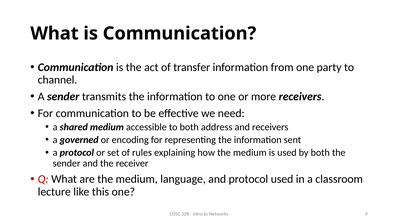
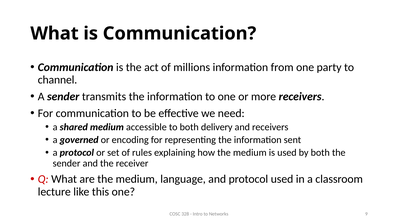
transfer: transfer -> millions
address: address -> delivery
